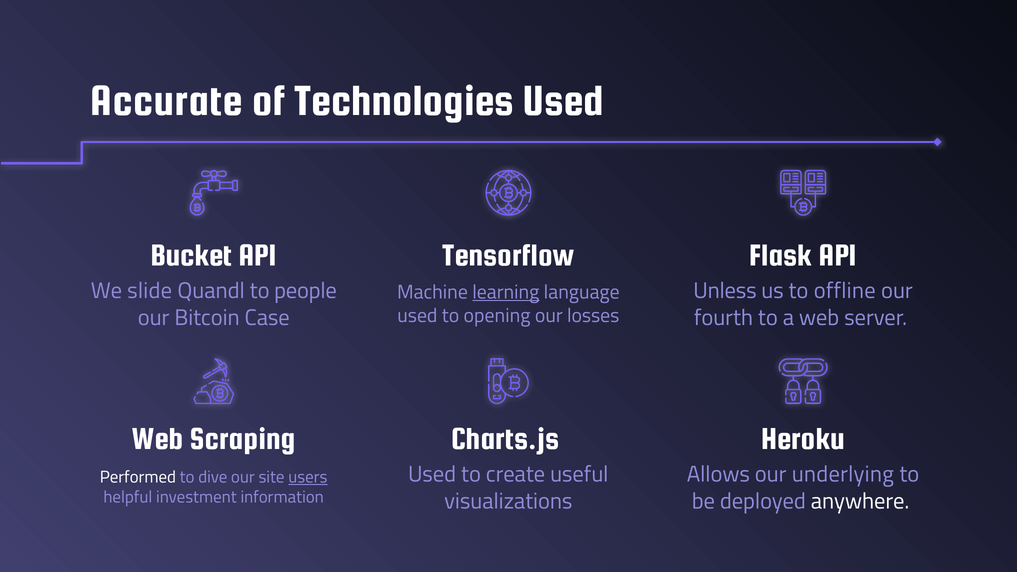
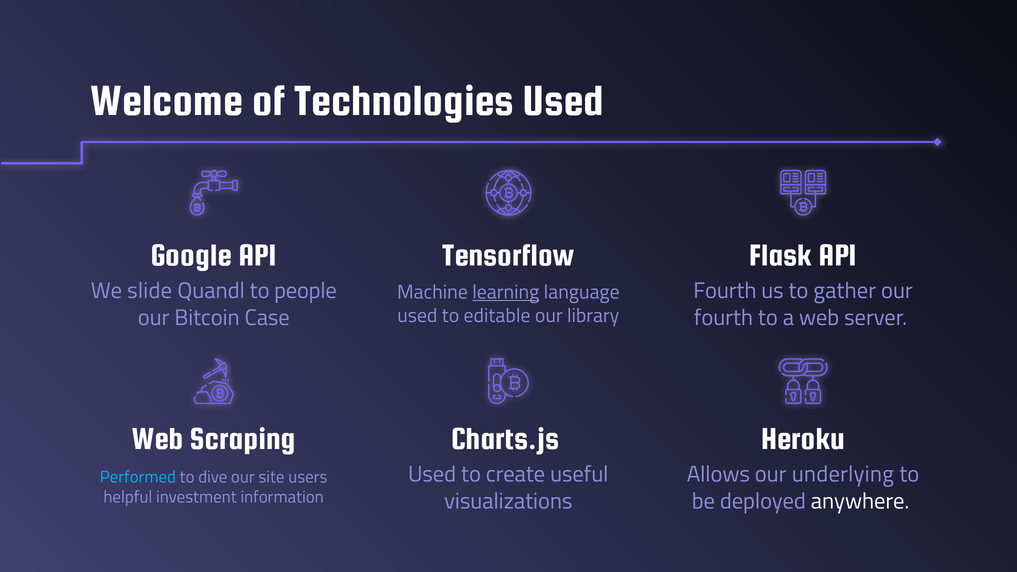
Accurate: Accurate -> Welcome
Bucket: Bucket -> Google
Unless at (725, 291): Unless -> Fourth
offline: offline -> gather
opening: opening -> editable
losses: losses -> library
Performed colour: white -> light blue
users underline: present -> none
